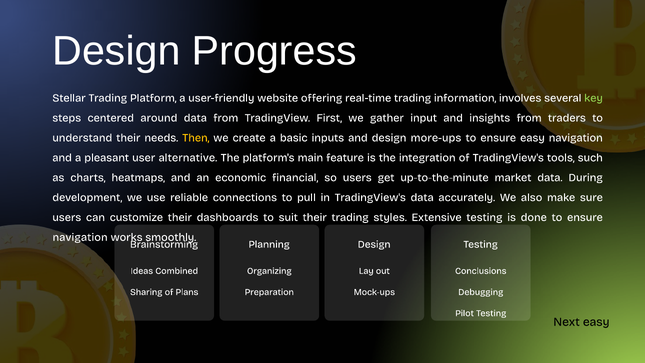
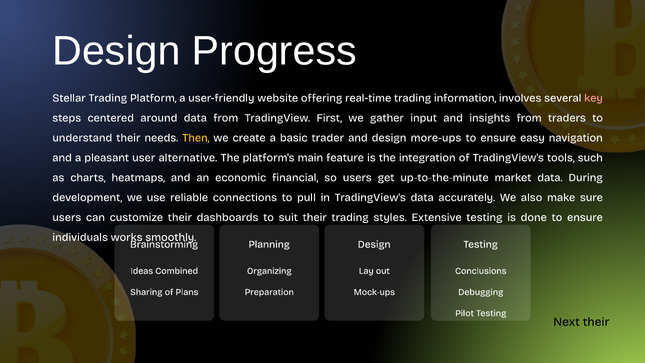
key colour: light green -> pink
inputs: inputs -> trader
navigation at (80, 237): navigation -> individuals
Next easy: easy -> their
